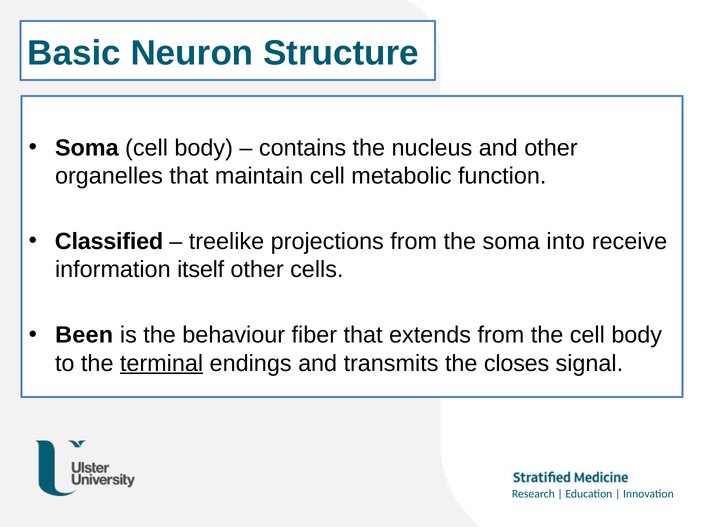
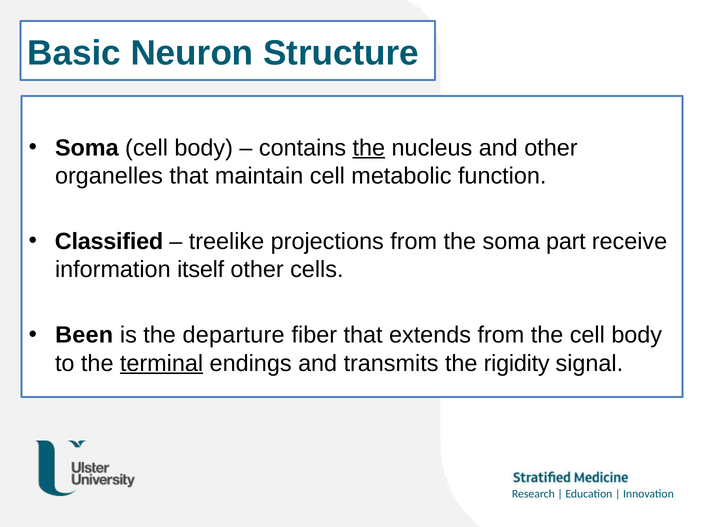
the at (369, 148) underline: none -> present
into: into -> part
behaviour: behaviour -> departure
closes: closes -> rigidity
